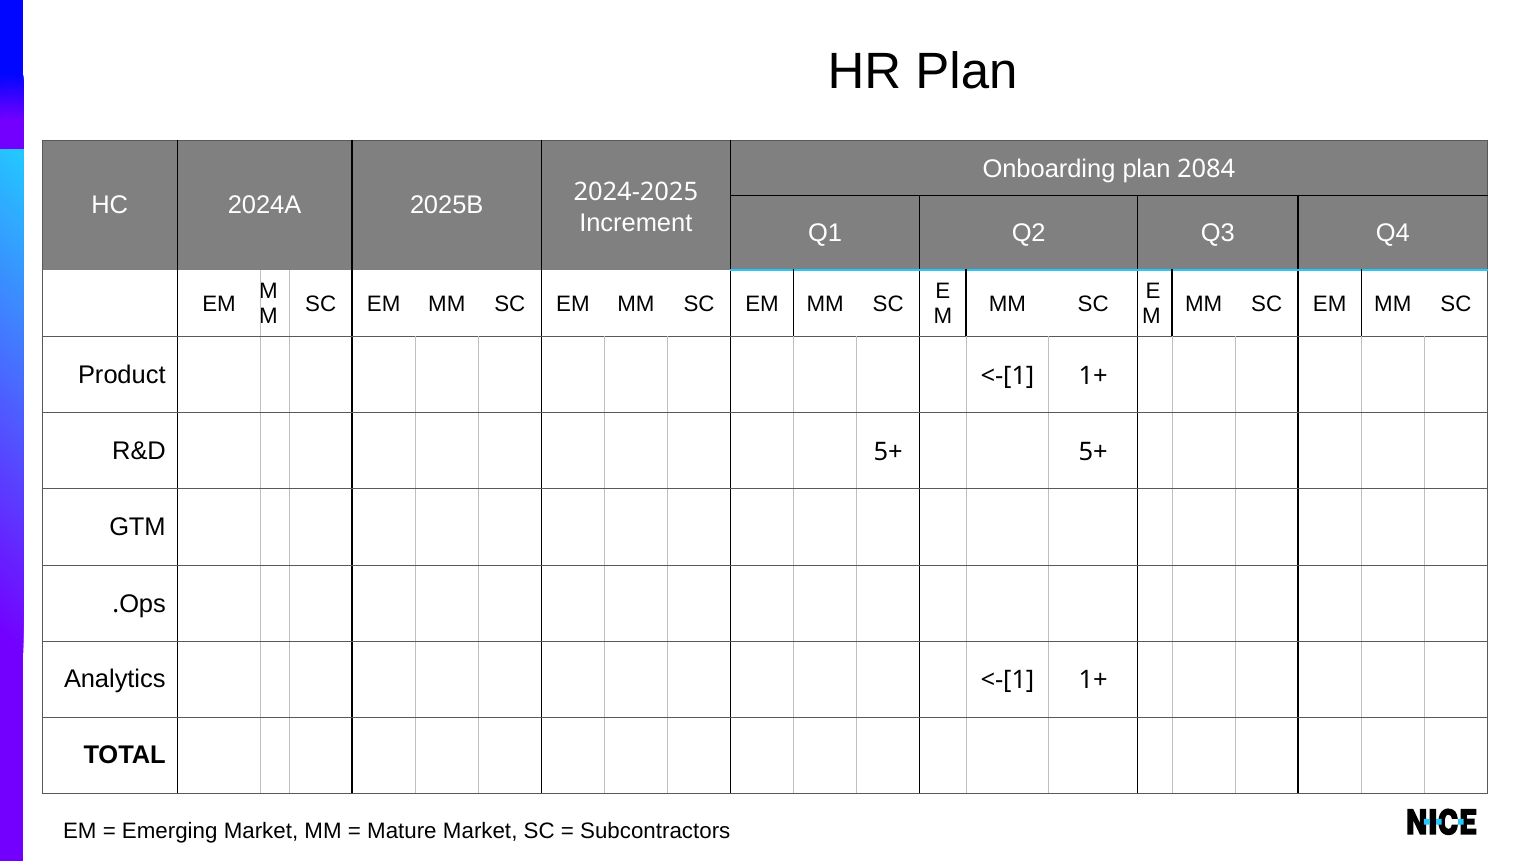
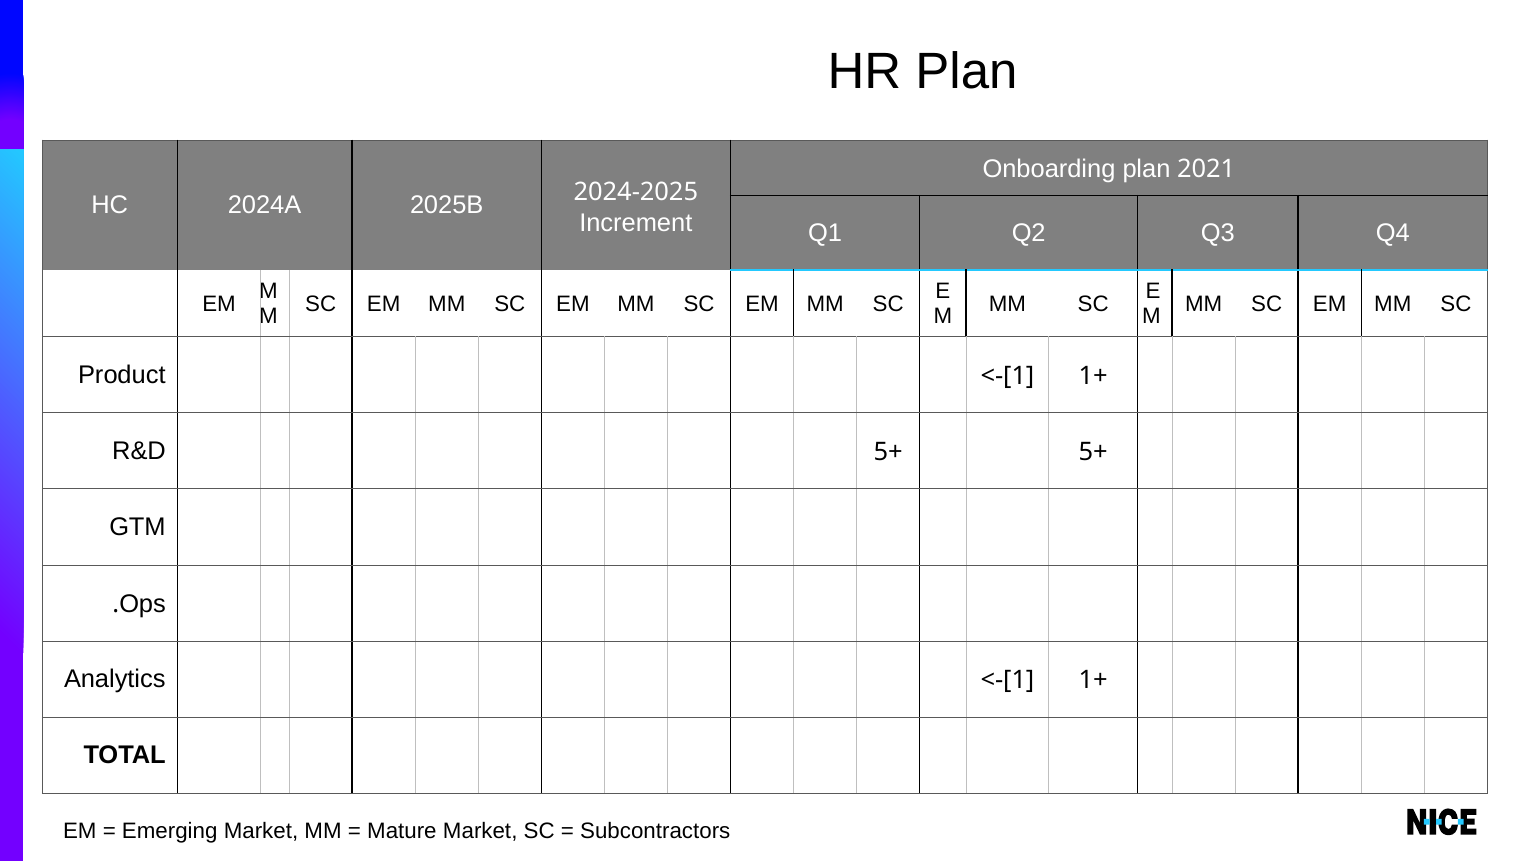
2084: 2084 -> 2021
